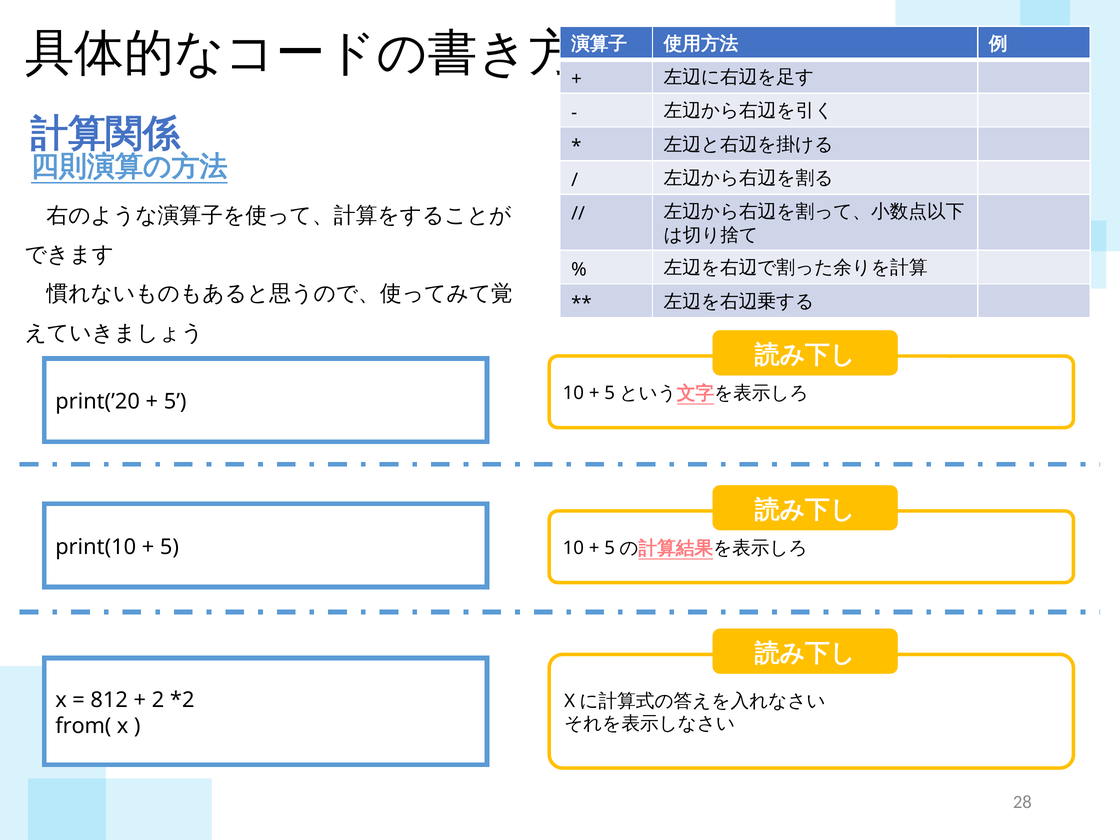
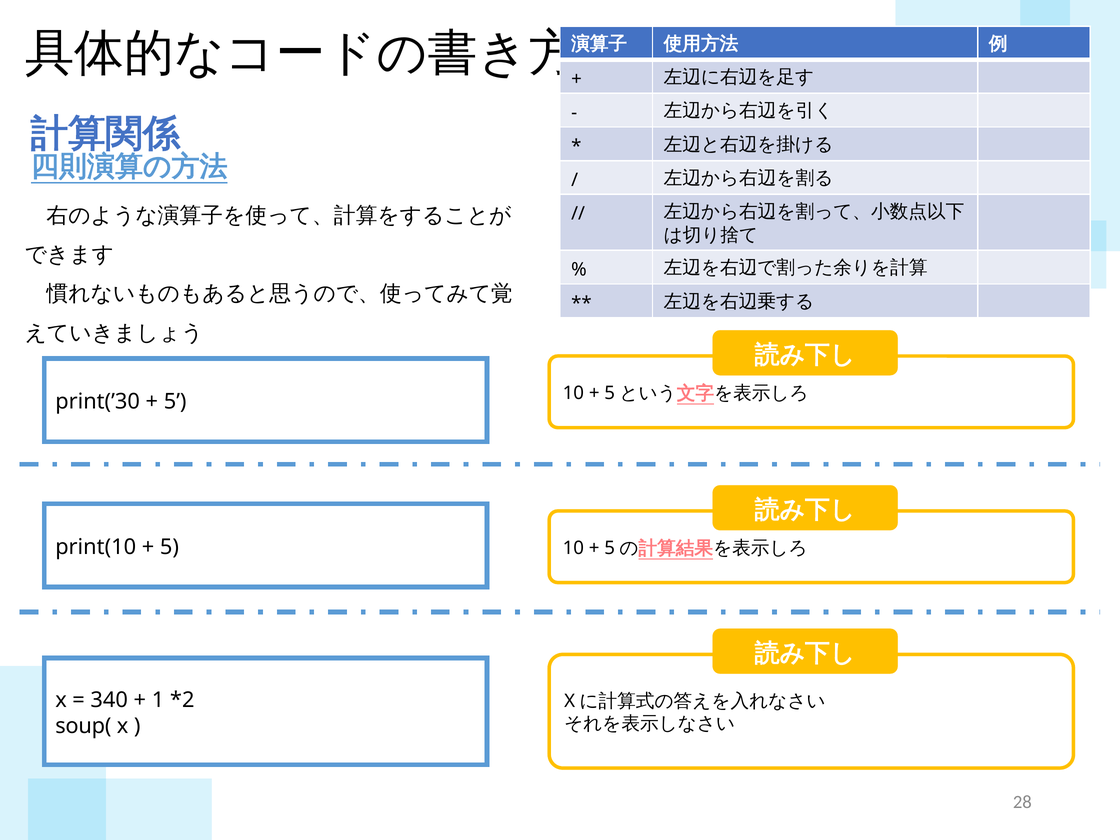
print(’20: print(’20 -> print(’30
812: 812 -> 340
2: 2 -> 1
from(: from( -> soup(
